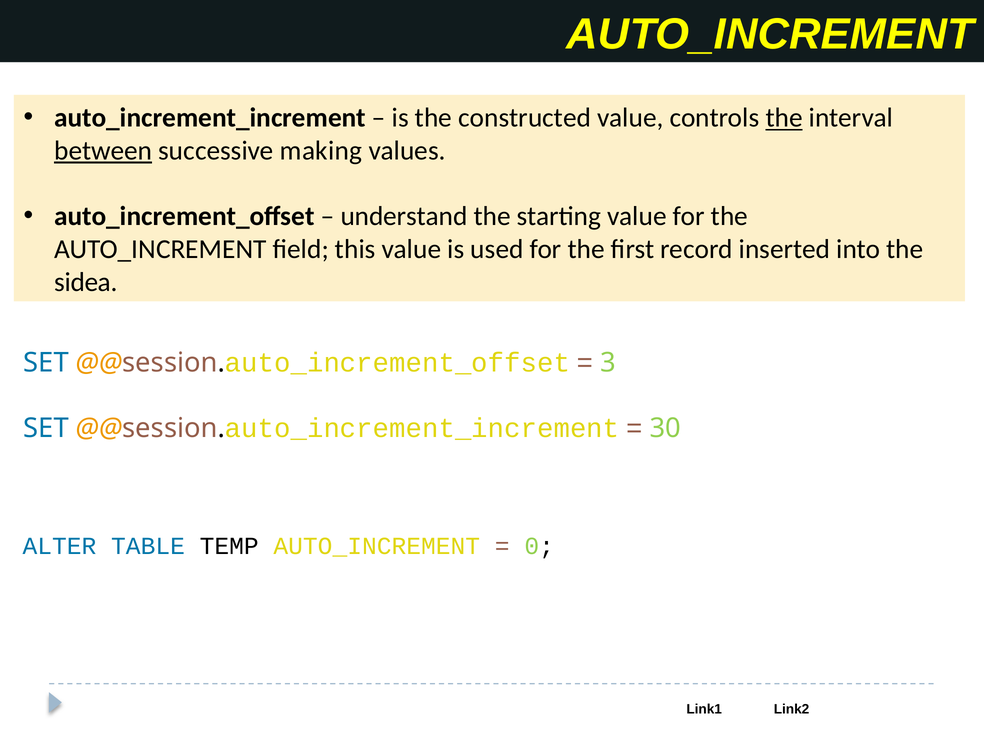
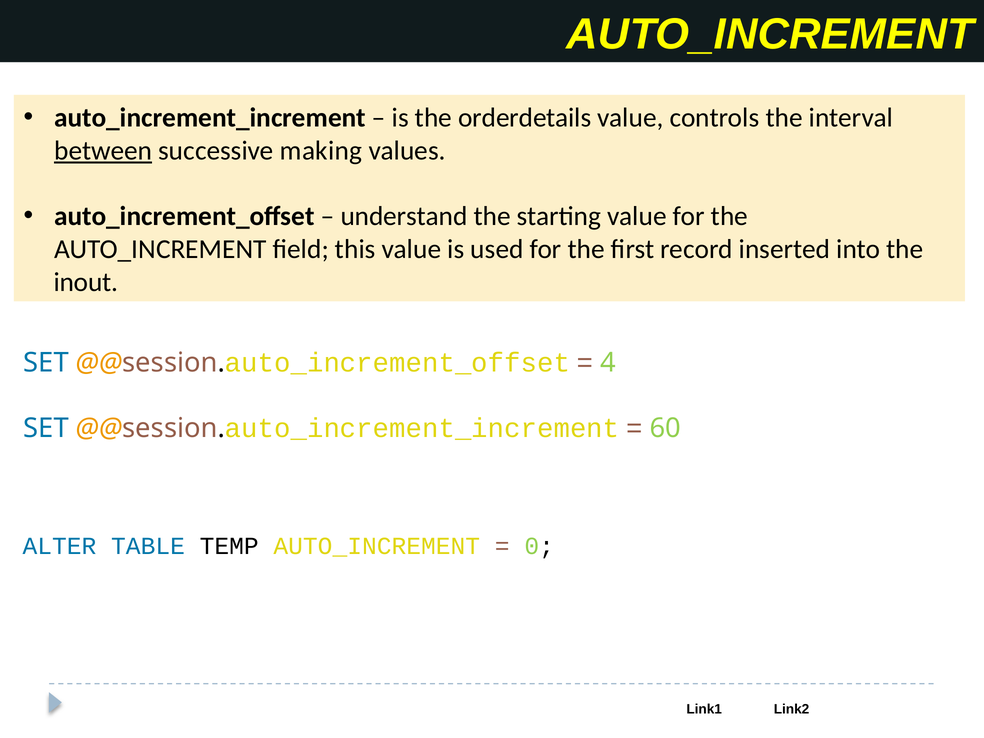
constructed: constructed -> orderdetails
the at (784, 118) underline: present -> none
sidea: sidea -> inout
3: 3 -> 4
30: 30 -> 60
